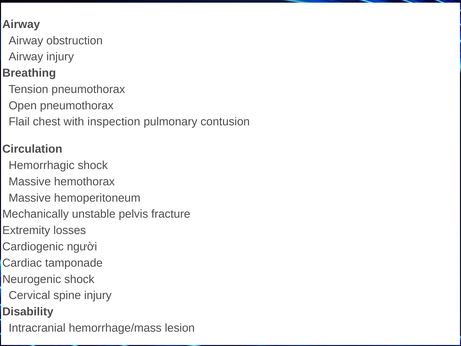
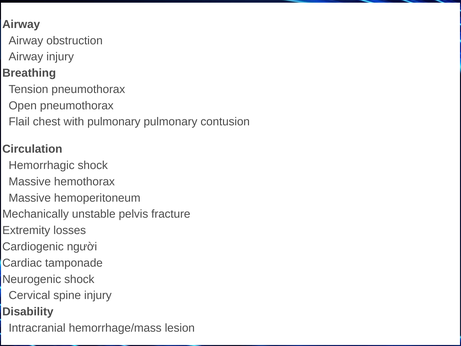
with inspection: inspection -> pulmonary
